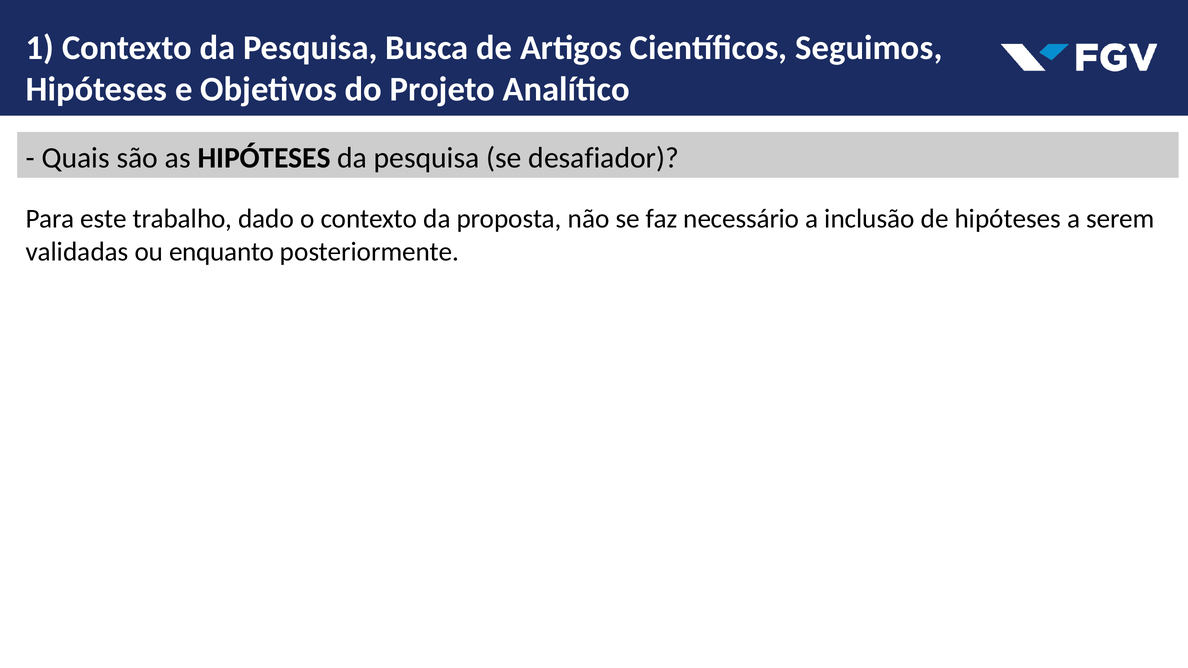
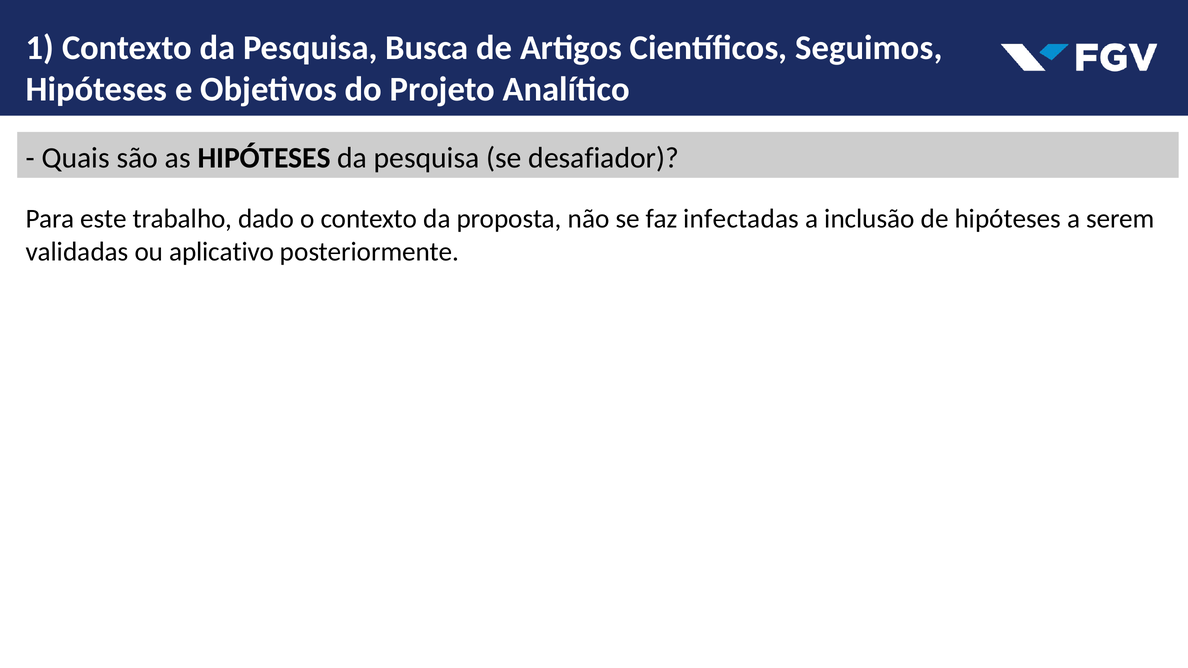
necessário: necessário -> infectadas
enquanto: enquanto -> aplicativo
